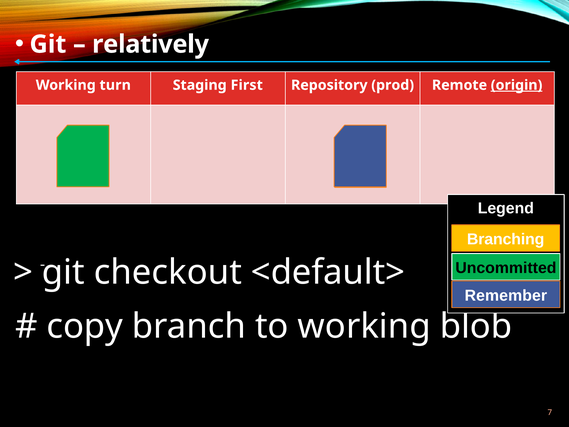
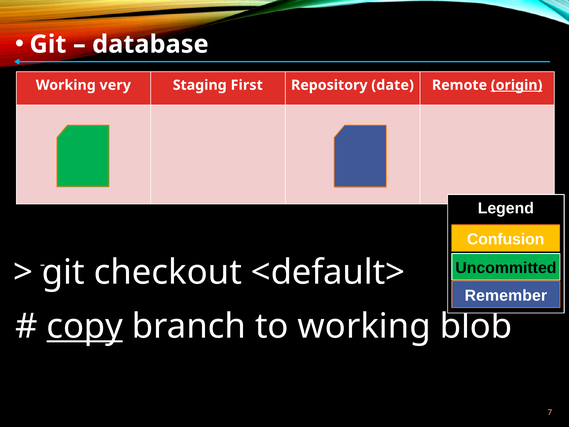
relatively: relatively -> database
turn: turn -> very
prod: prod -> date
Branching: Branching -> Confusion
copy underline: none -> present
